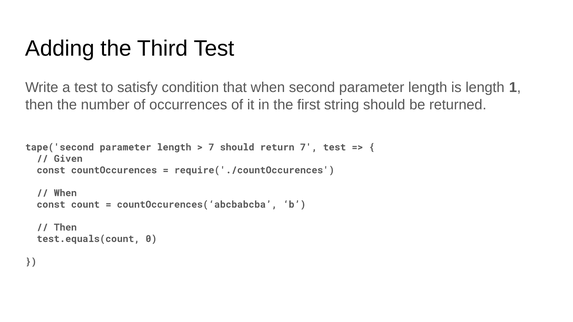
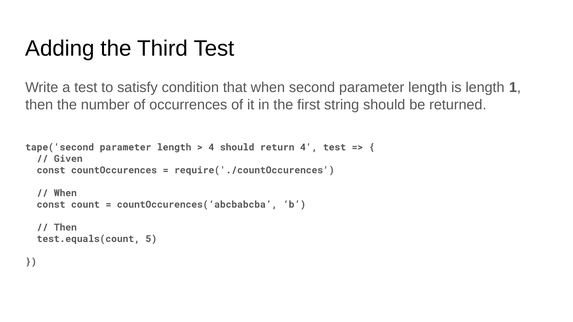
7 at (211, 147): 7 -> 4
return 7: 7 -> 4
0: 0 -> 5
